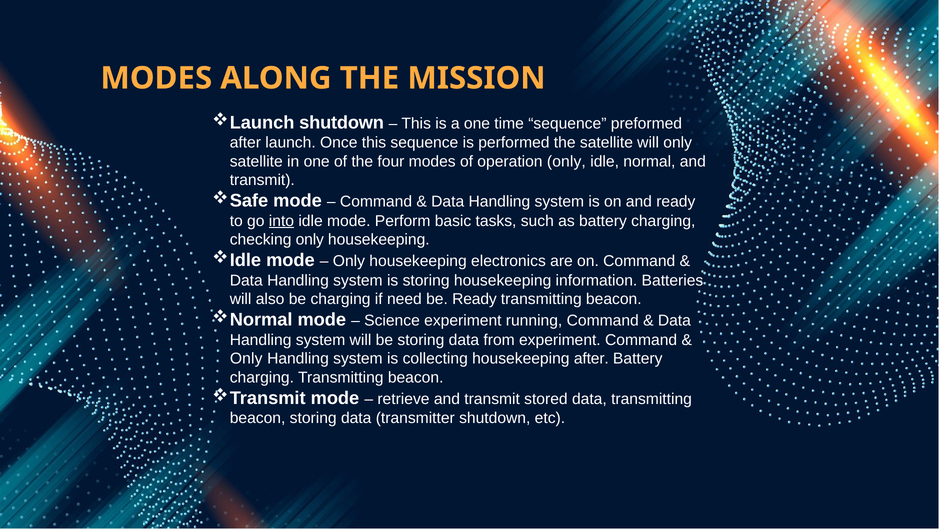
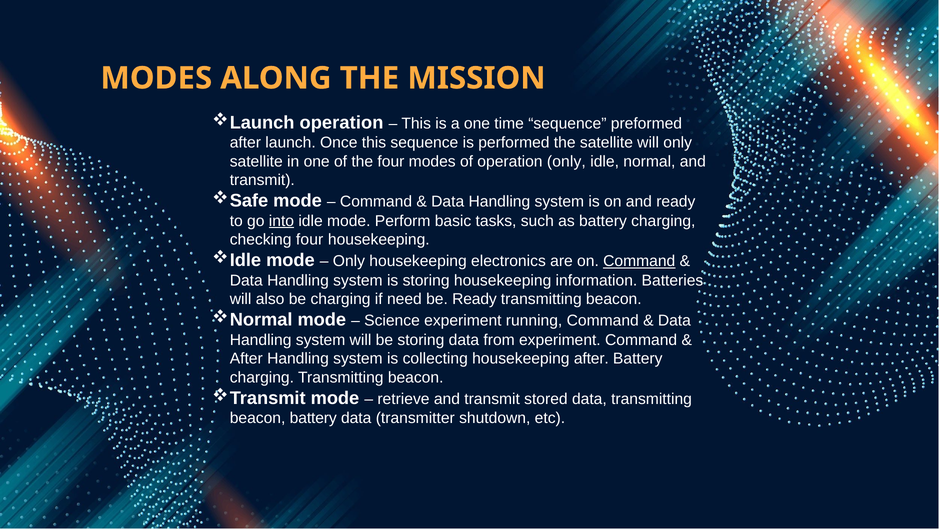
shutdown at (342, 122): shutdown -> operation
checking only: only -> four
Command at (639, 261) underline: none -> present
Only at (246, 358): Only -> After
beacon storing: storing -> battery
